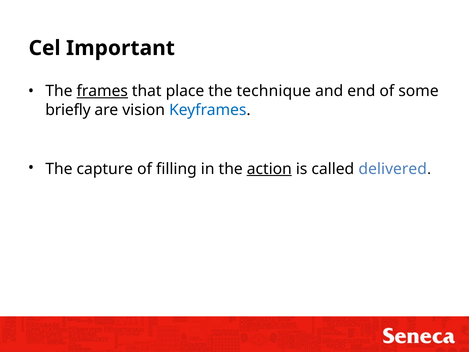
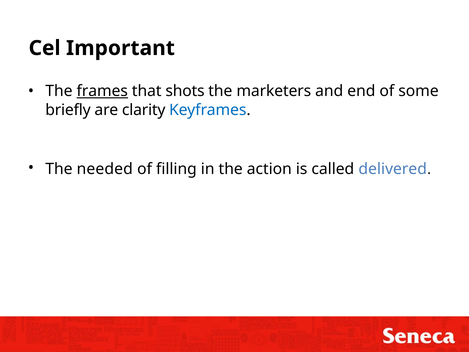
place: place -> shots
technique: technique -> marketers
vision: vision -> clarity
capture: capture -> needed
action underline: present -> none
